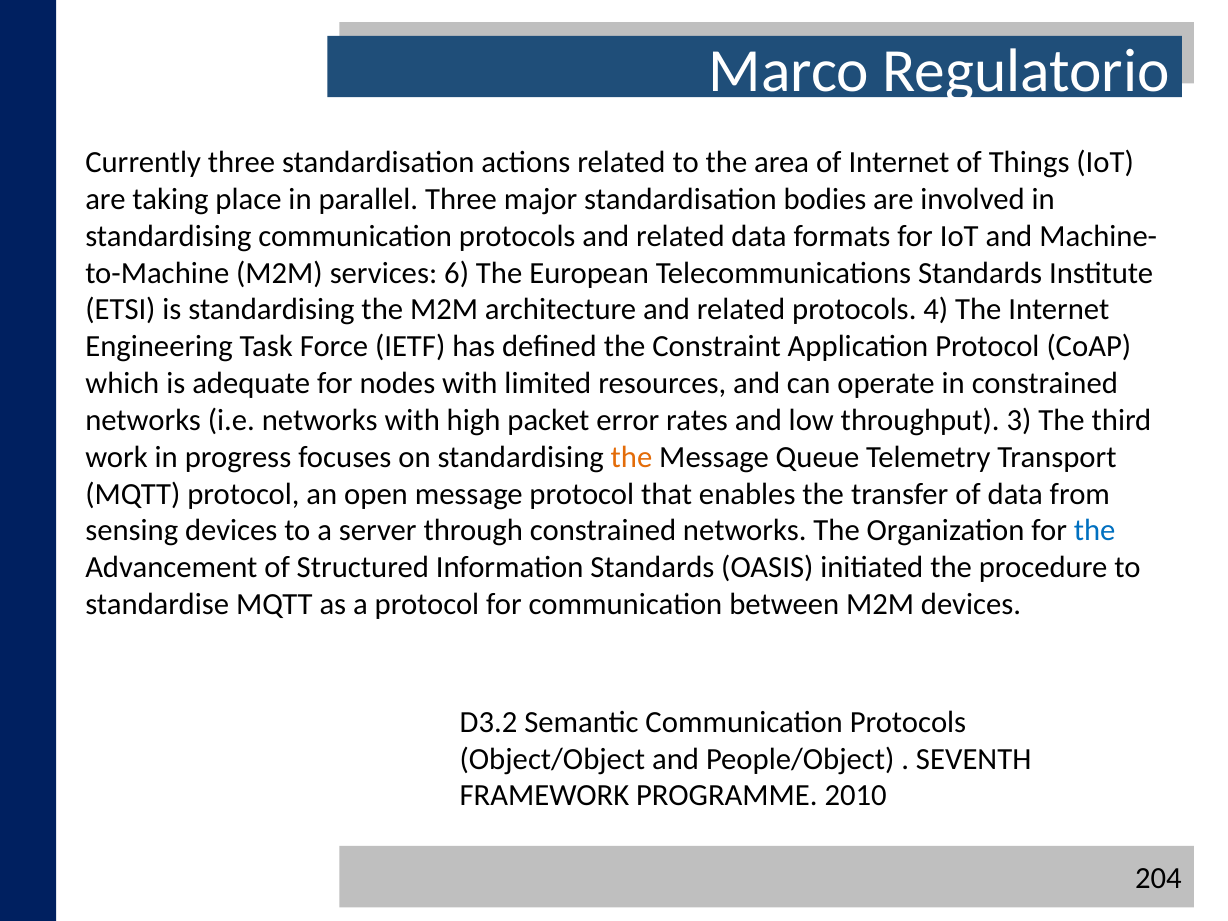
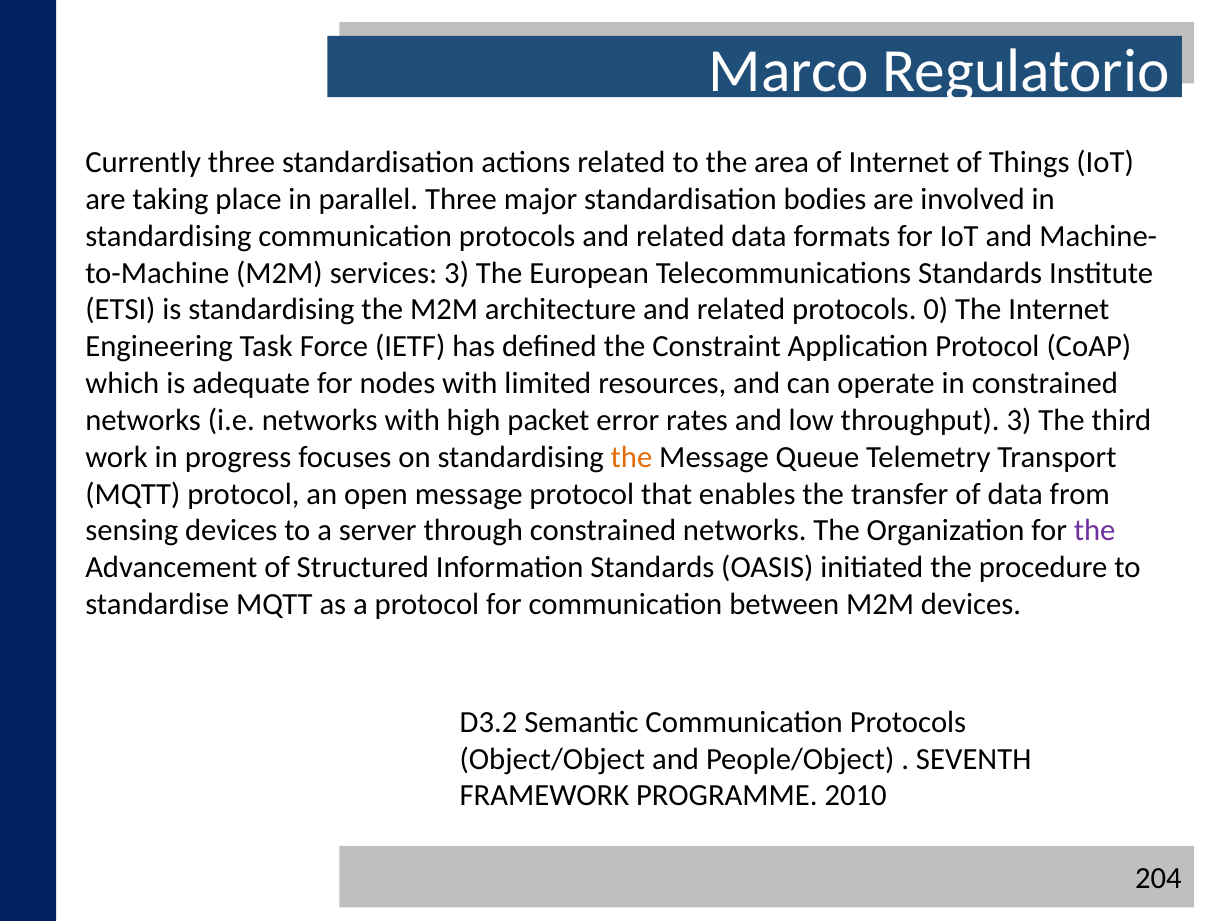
services 6: 6 -> 3
4: 4 -> 0
the at (1095, 531) colour: blue -> purple
